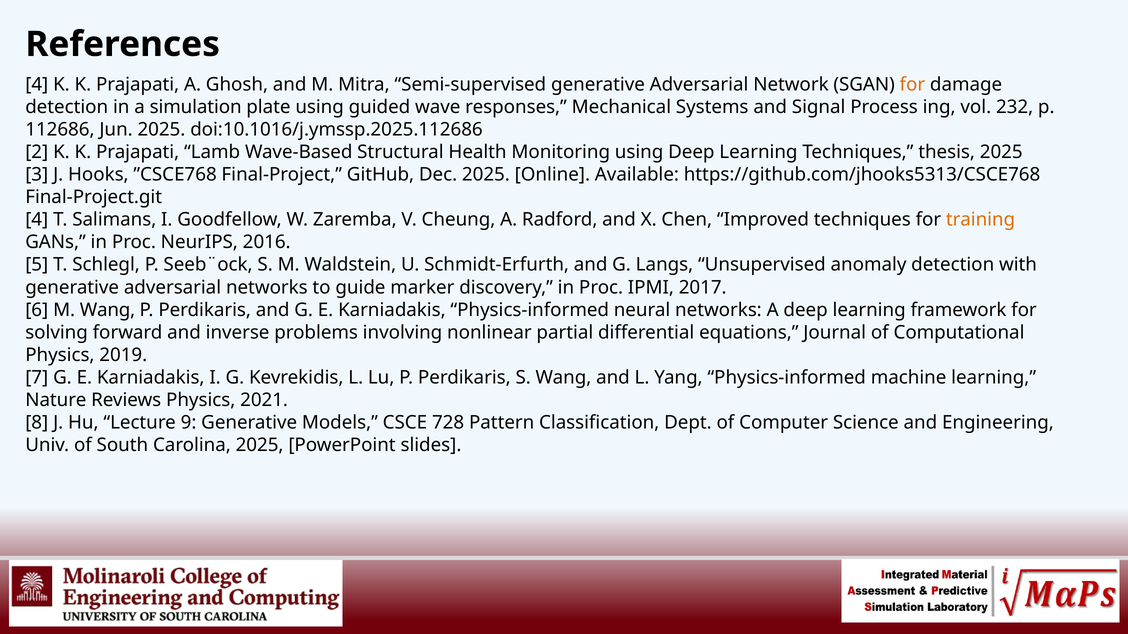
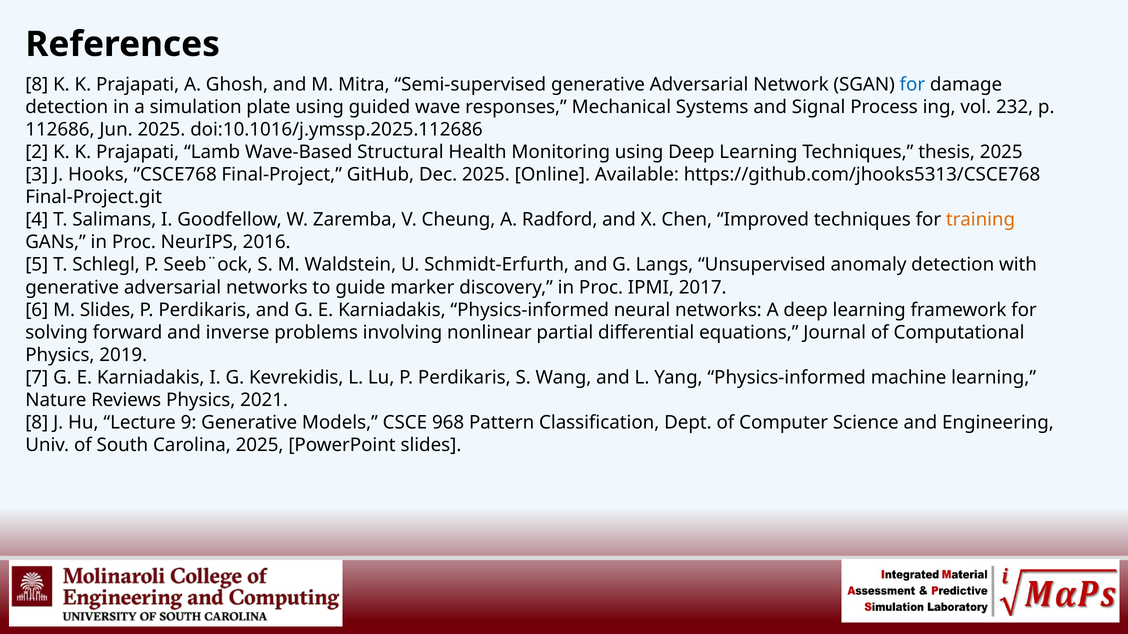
4 at (37, 85): 4 -> 8
for at (912, 85) colour: orange -> blue
M Wang: Wang -> Slides
728: 728 -> 968
